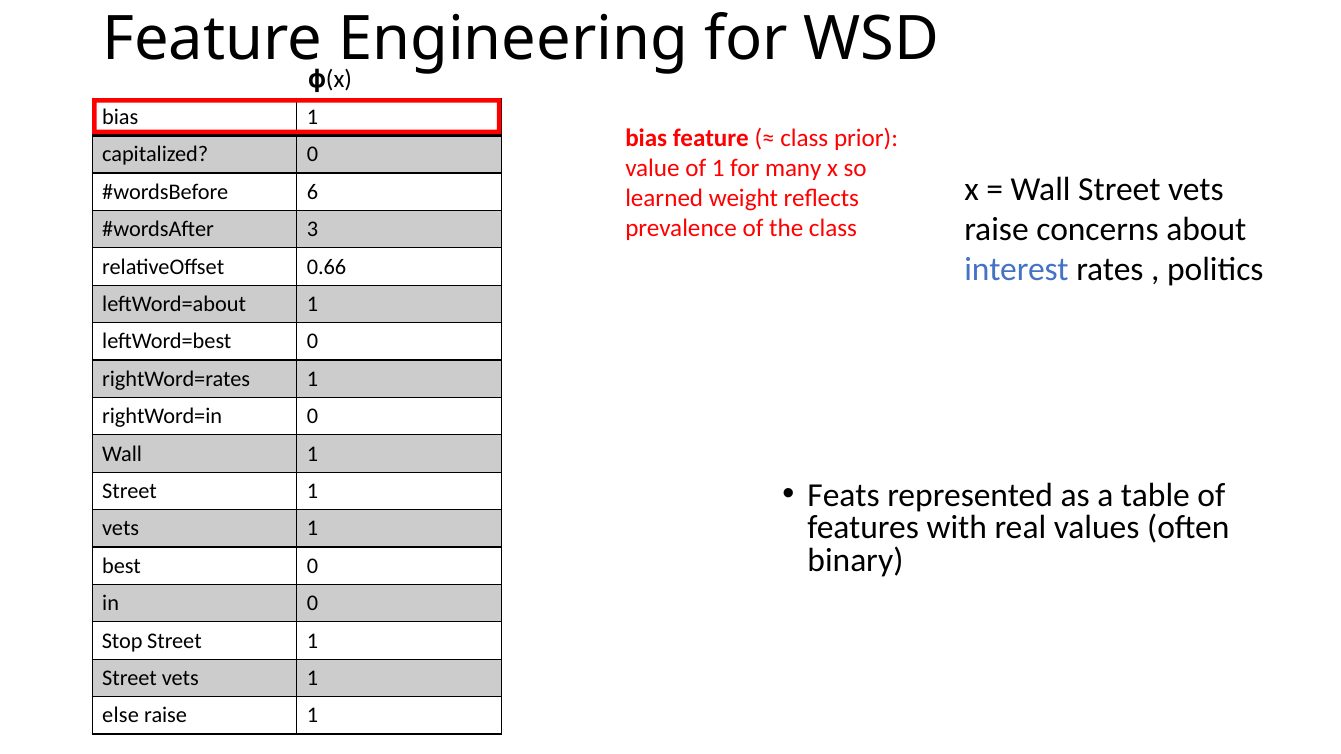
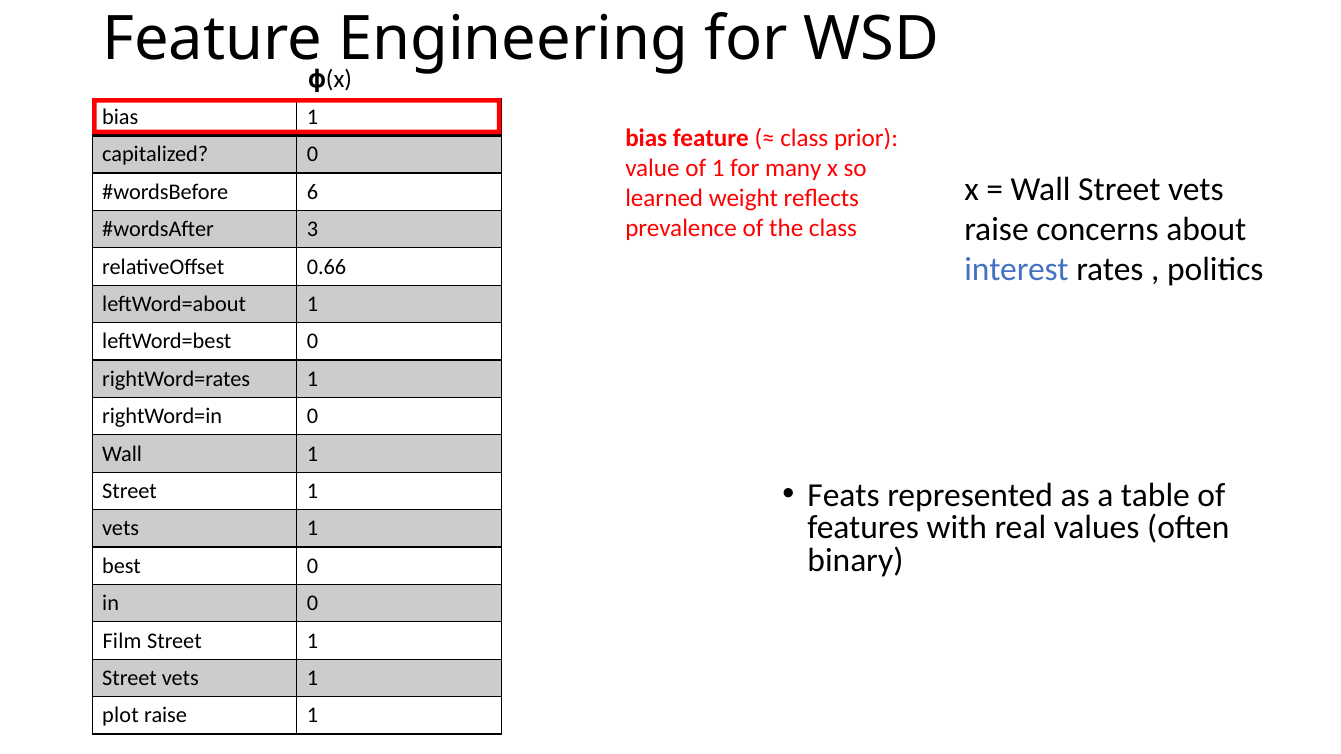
Stop: Stop -> Film
else: else -> plot
